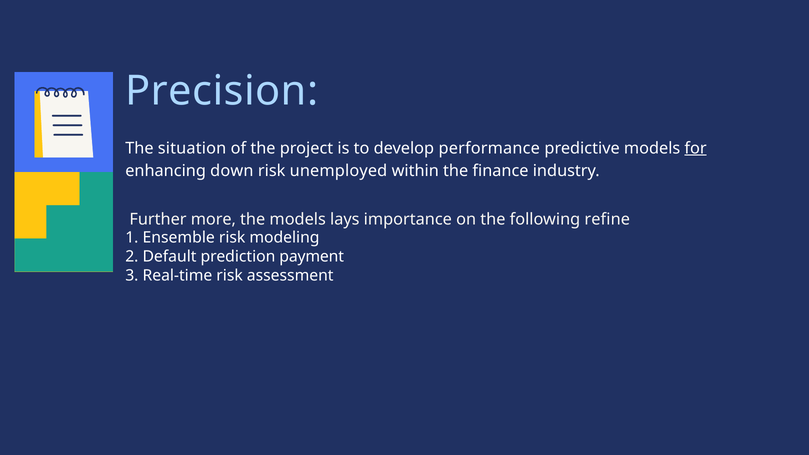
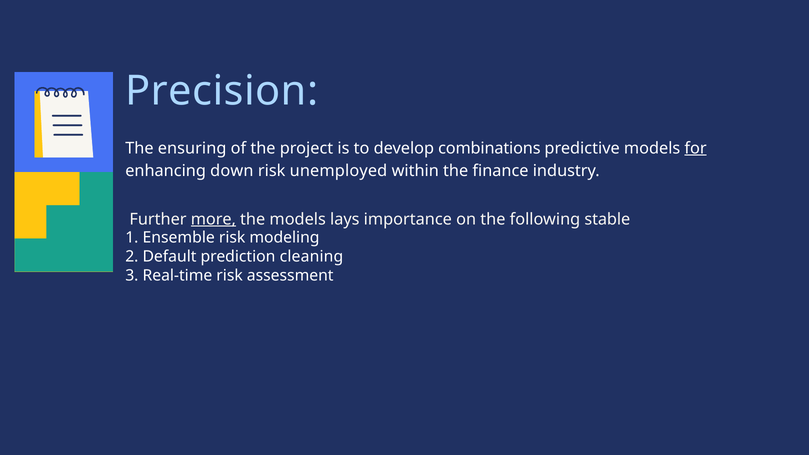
situation: situation -> ensuring
performance: performance -> combinations
more underline: none -> present
refine: refine -> stable
payment: payment -> cleaning
